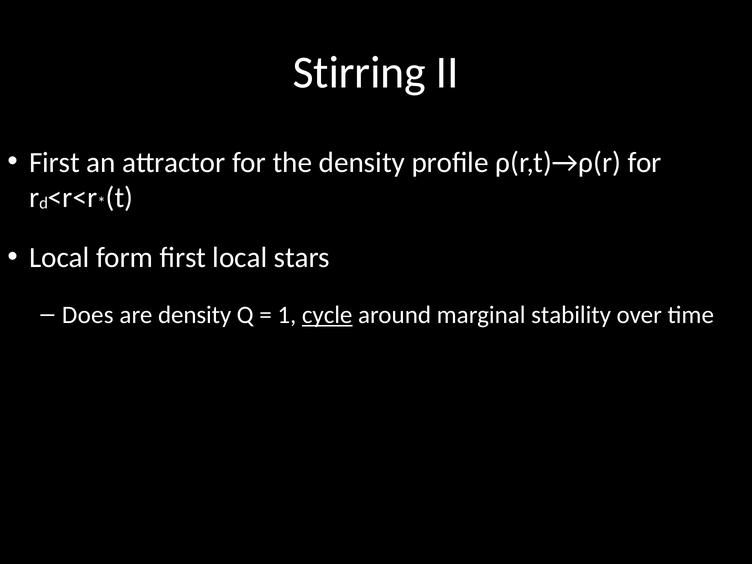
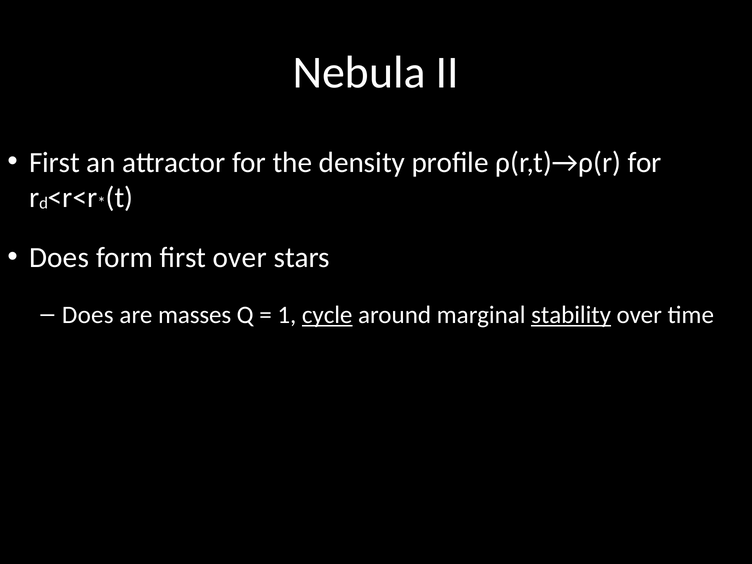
Stirring: Stirring -> Nebula
Local at (59, 258): Local -> Does
first local: local -> over
are density: density -> masses
stability underline: none -> present
